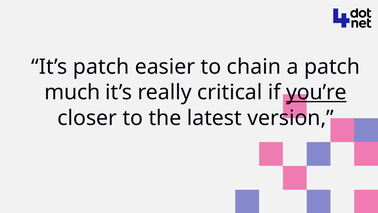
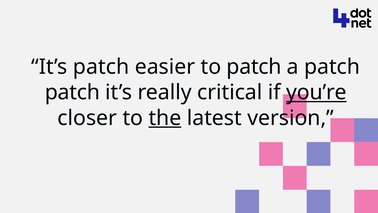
to chain: chain -> patch
much at (72, 92): much -> patch
the underline: none -> present
